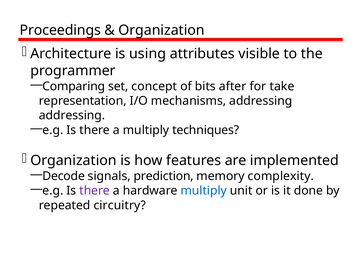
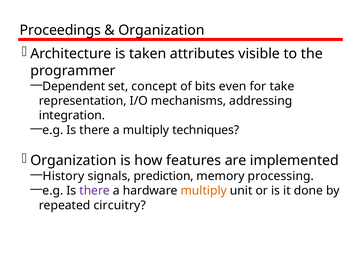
using: using -> taken
Comparing: Comparing -> Dependent
after: after -> even
addressing at (72, 115): addressing -> integration
Decode: Decode -> History
complexity: complexity -> processing
multiply at (204, 191) colour: blue -> orange
